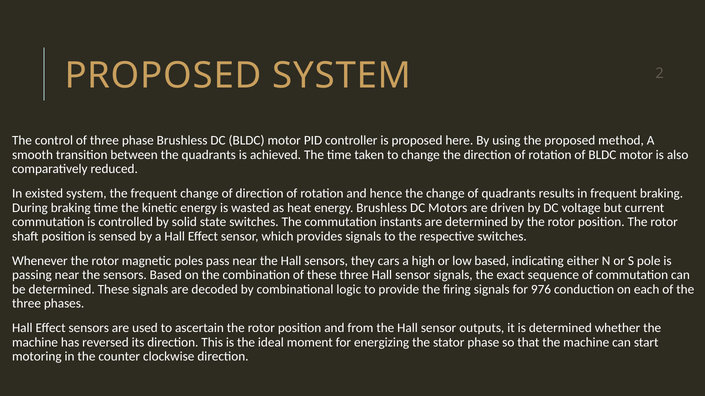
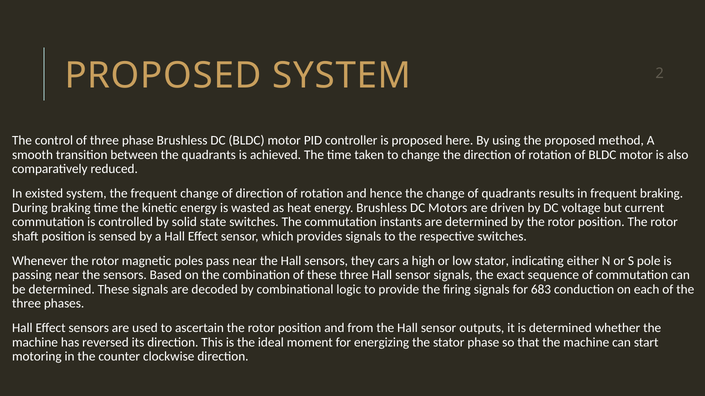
low based: based -> stator
976: 976 -> 683
